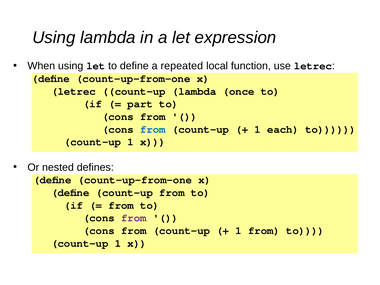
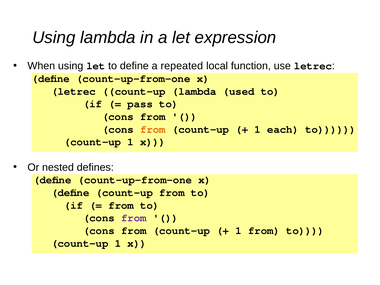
once: once -> used
part: part -> pass
from at (153, 129) colour: blue -> orange
